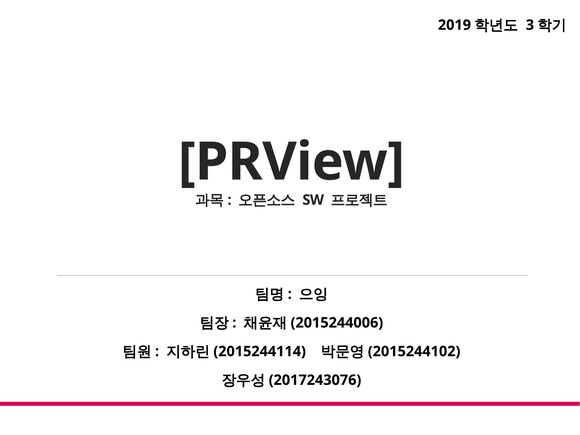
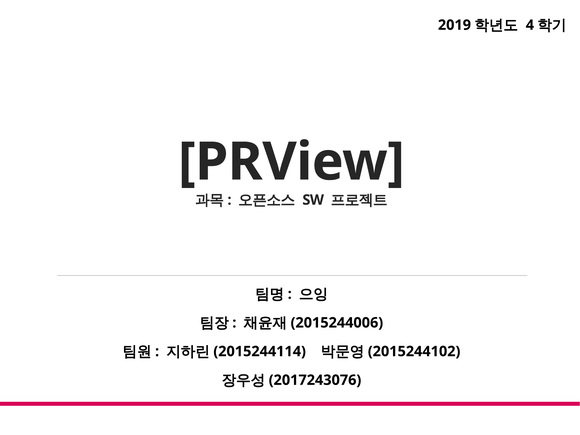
3: 3 -> 4
